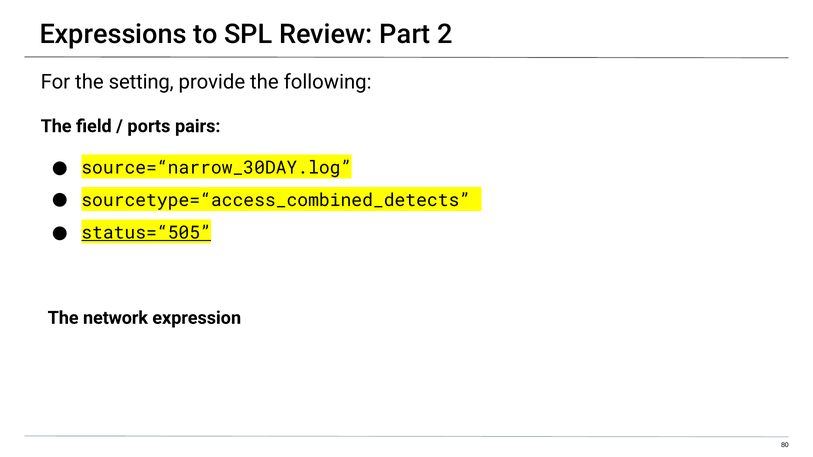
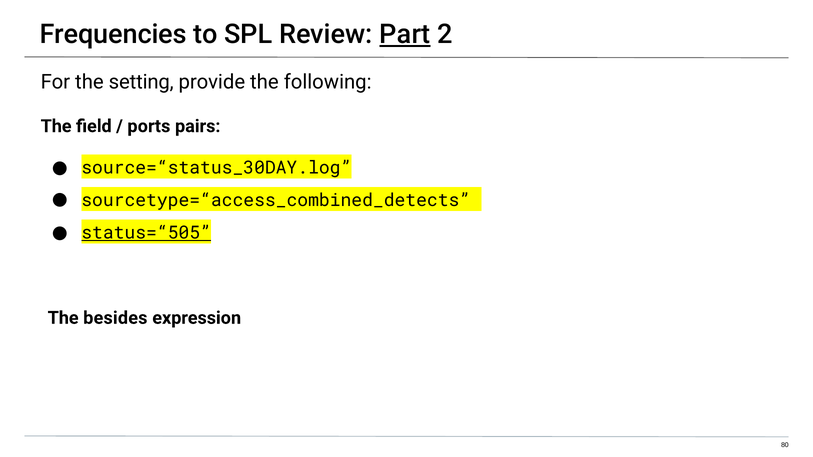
Expressions: Expressions -> Frequencies
Part underline: none -> present
source=“narrow_30DAY.log: source=“narrow_30DAY.log -> source=“status_30DAY.log
network: network -> besides
